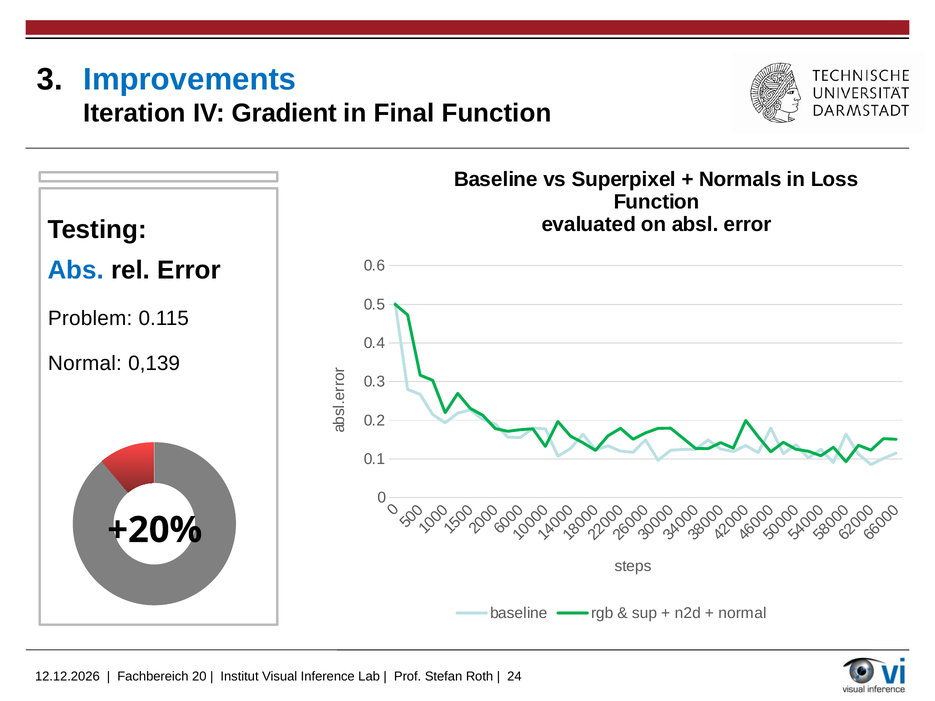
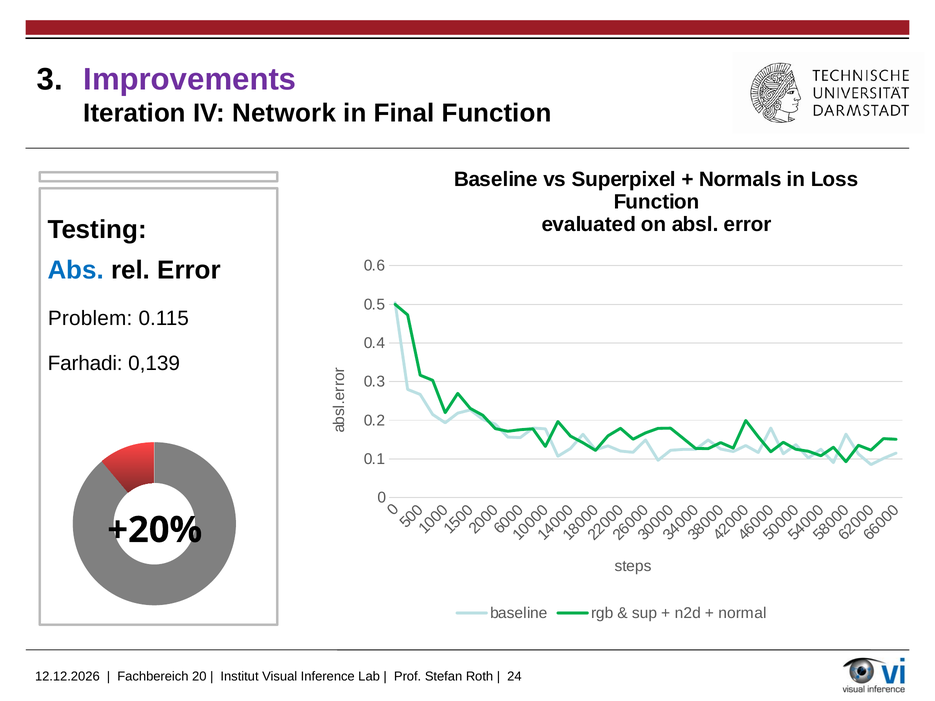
Improvements colour: blue -> purple
Gradient: Gradient -> Network
Normal at (85, 364): Normal -> Farhadi
